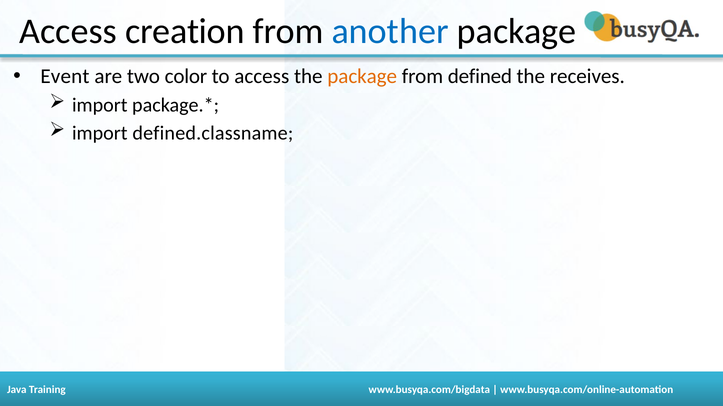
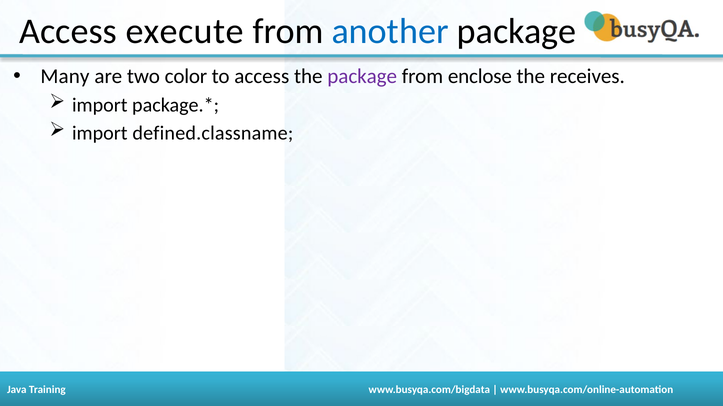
creation: creation -> execute
Event: Event -> Many
package at (362, 76) colour: orange -> purple
defined: defined -> enclose
